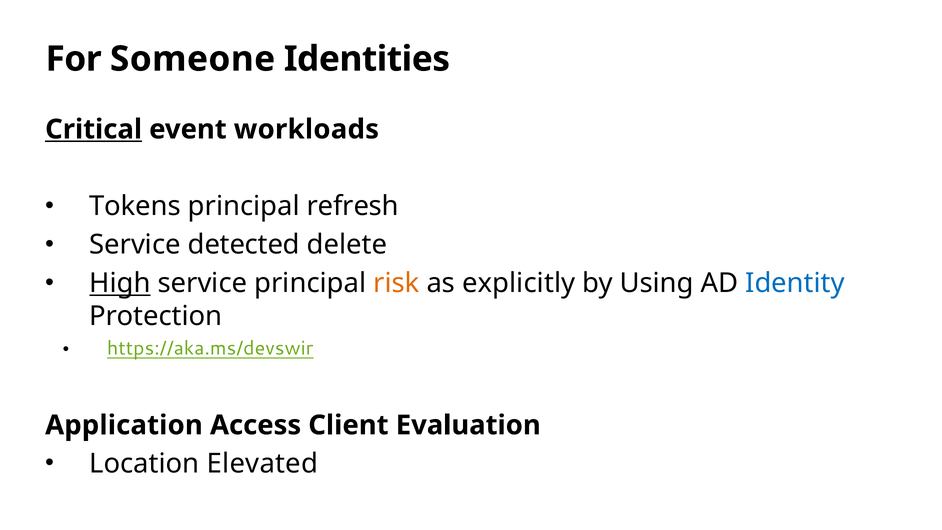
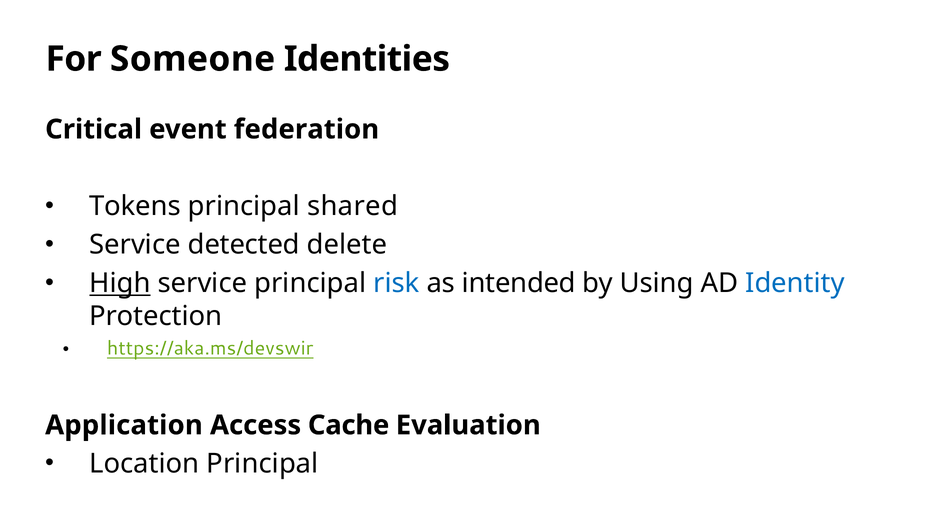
Critical underline: present -> none
workloads: workloads -> federation
refresh: refresh -> shared
risk colour: orange -> blue
explicitly: explicitly -> intended
Client: Client -> Cache
Location Elevated: Elevated -> Principal
